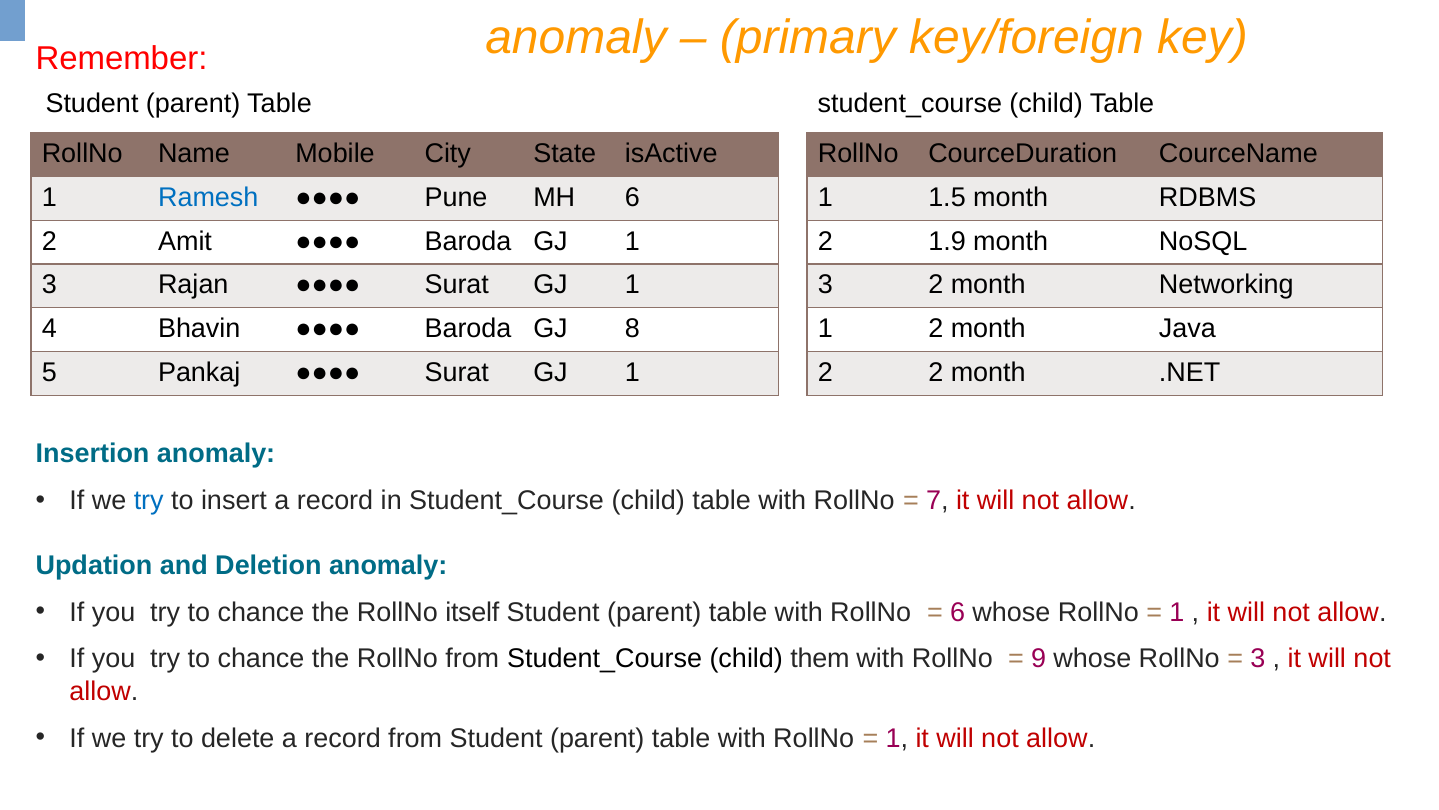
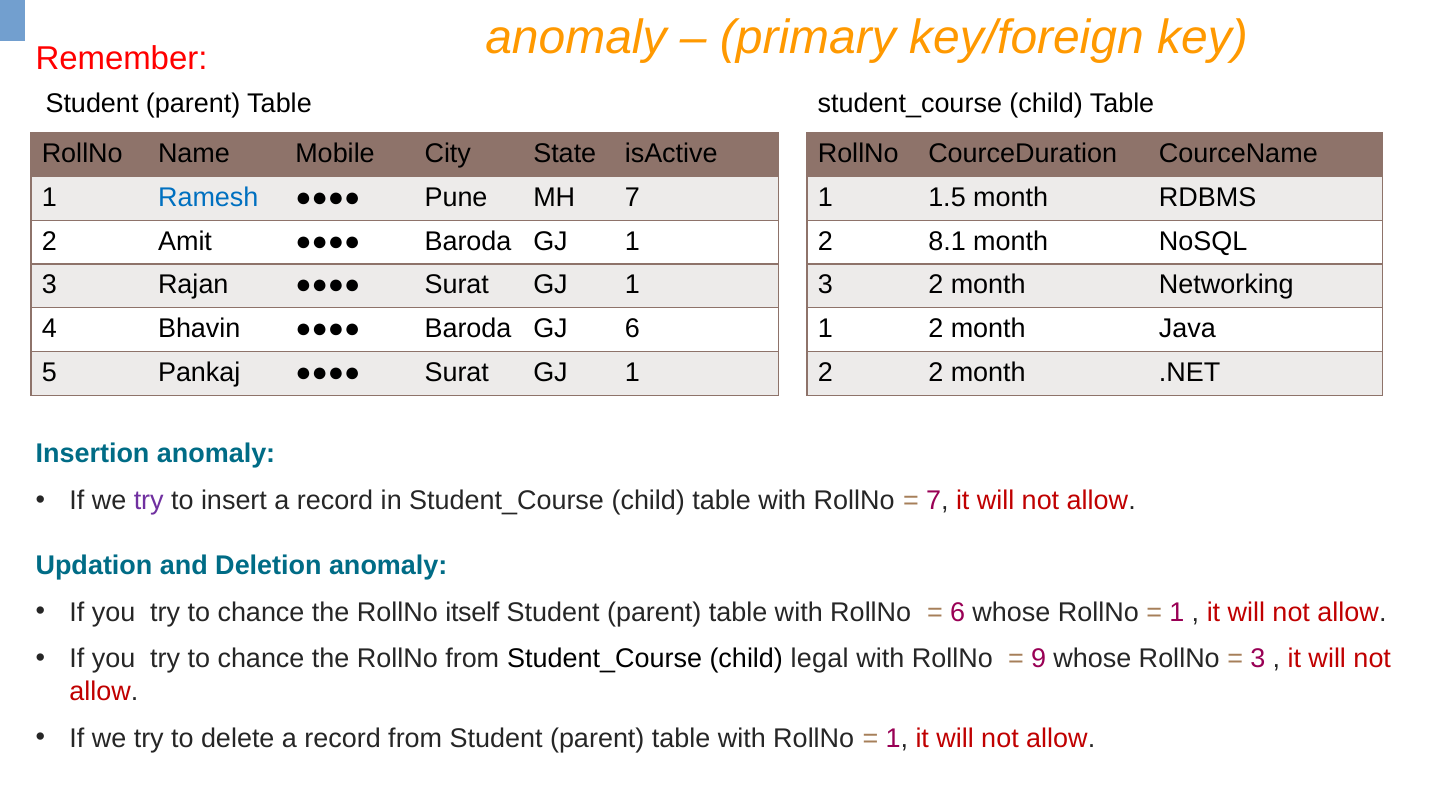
MH 6: 6 -> 7
1.9: 1.9 -> 8.1
GJ 8: 8 -> 6
try at (149, 500) colour: blue -> purple
them: them -> legal
